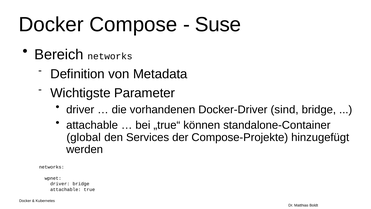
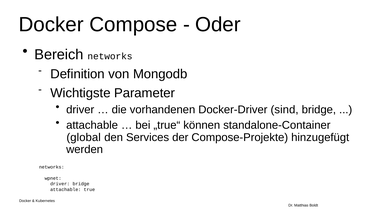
Suse: Suse -> Oder
Metadata: Metadata -> Mongodb
